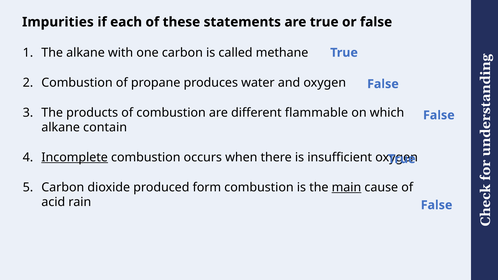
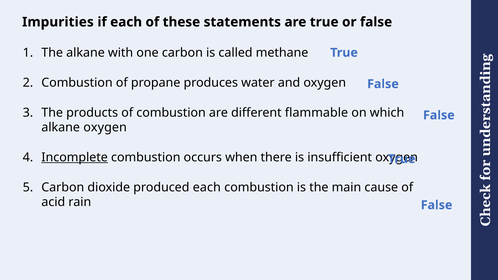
alkane contain: contain -> oxygen
produced form: form -> each
main underline: present -> none
